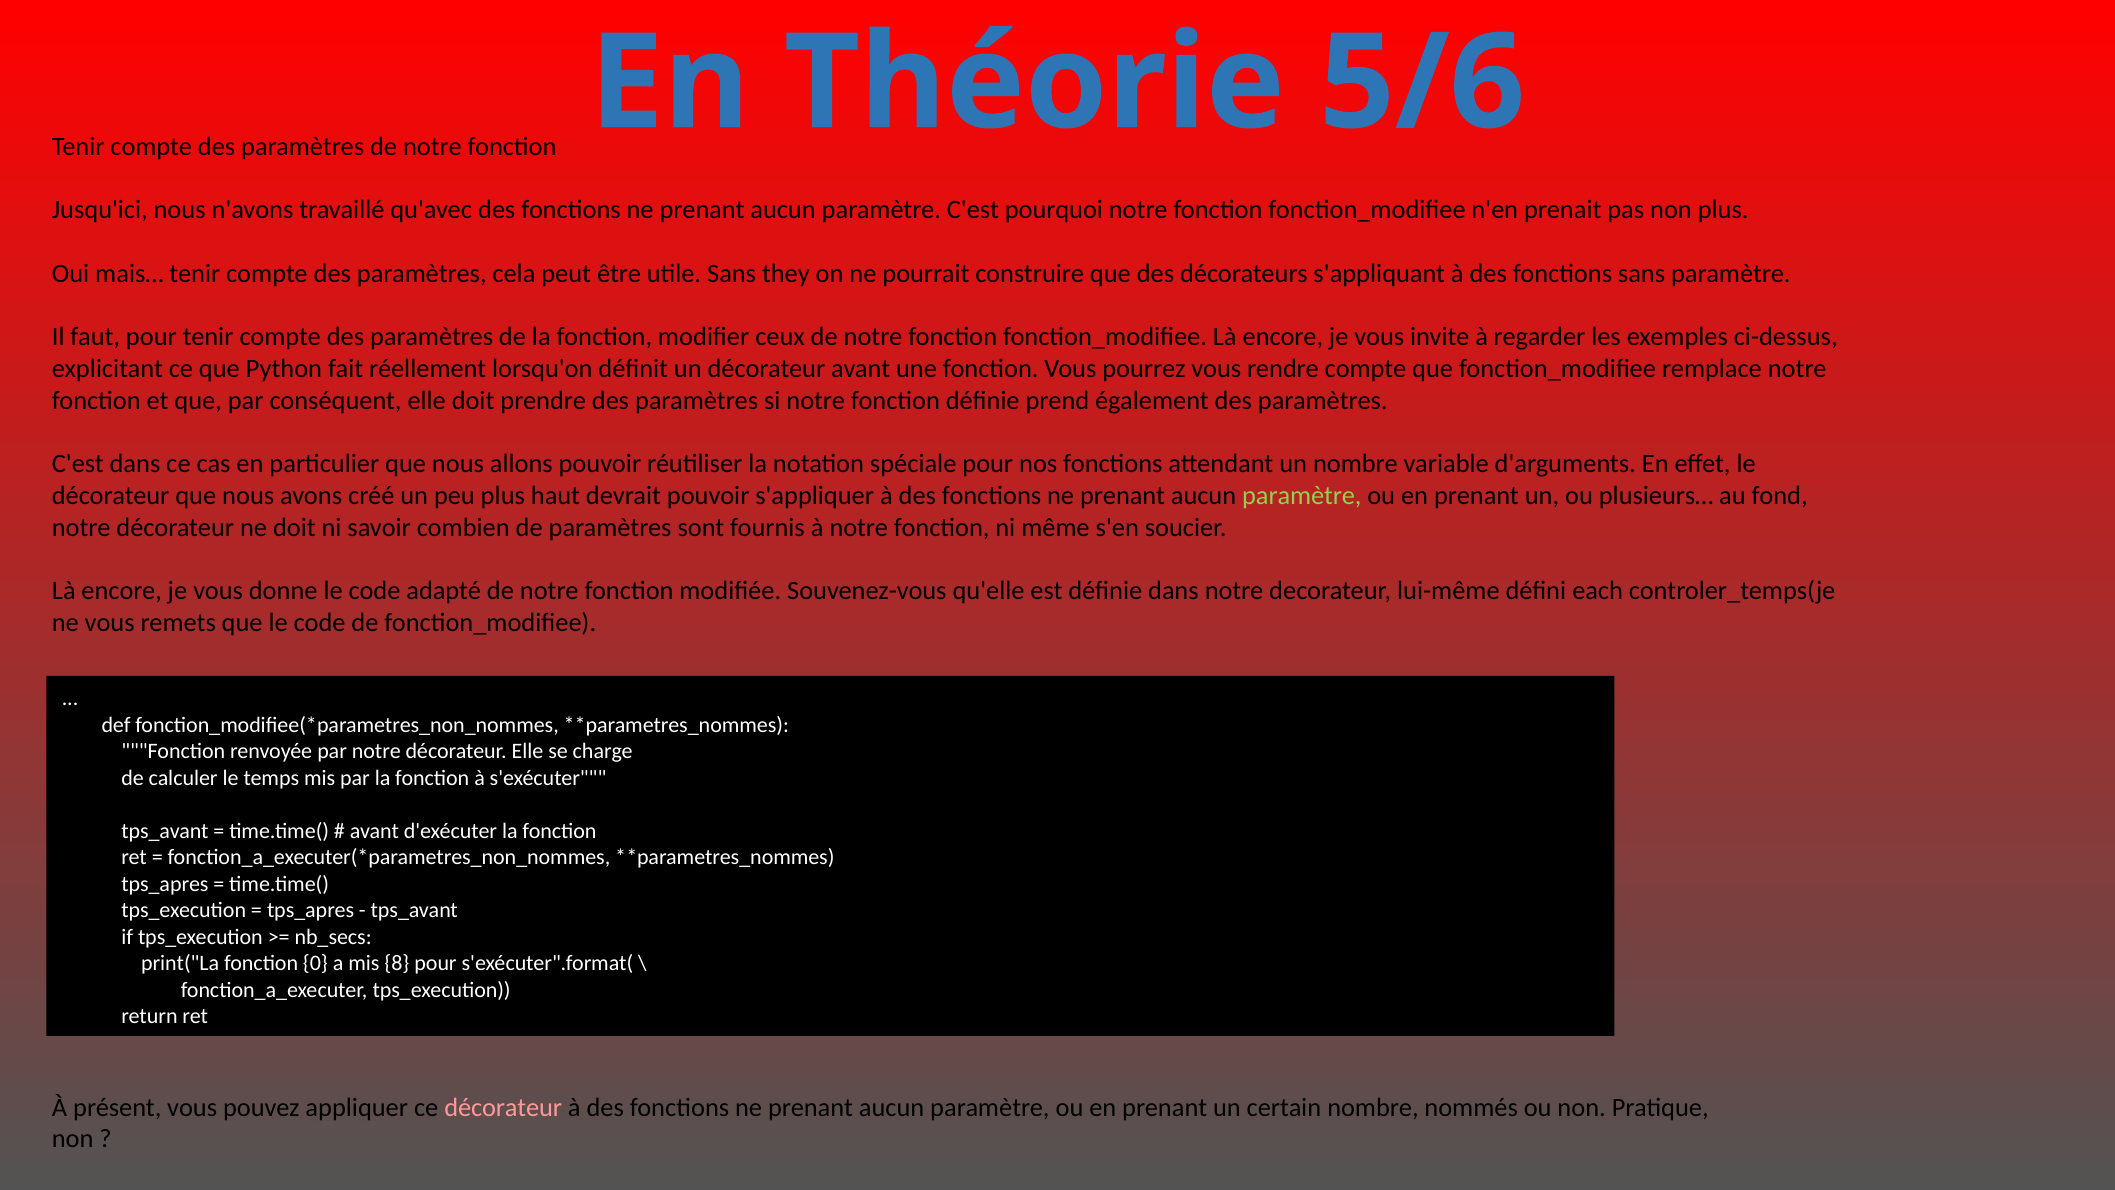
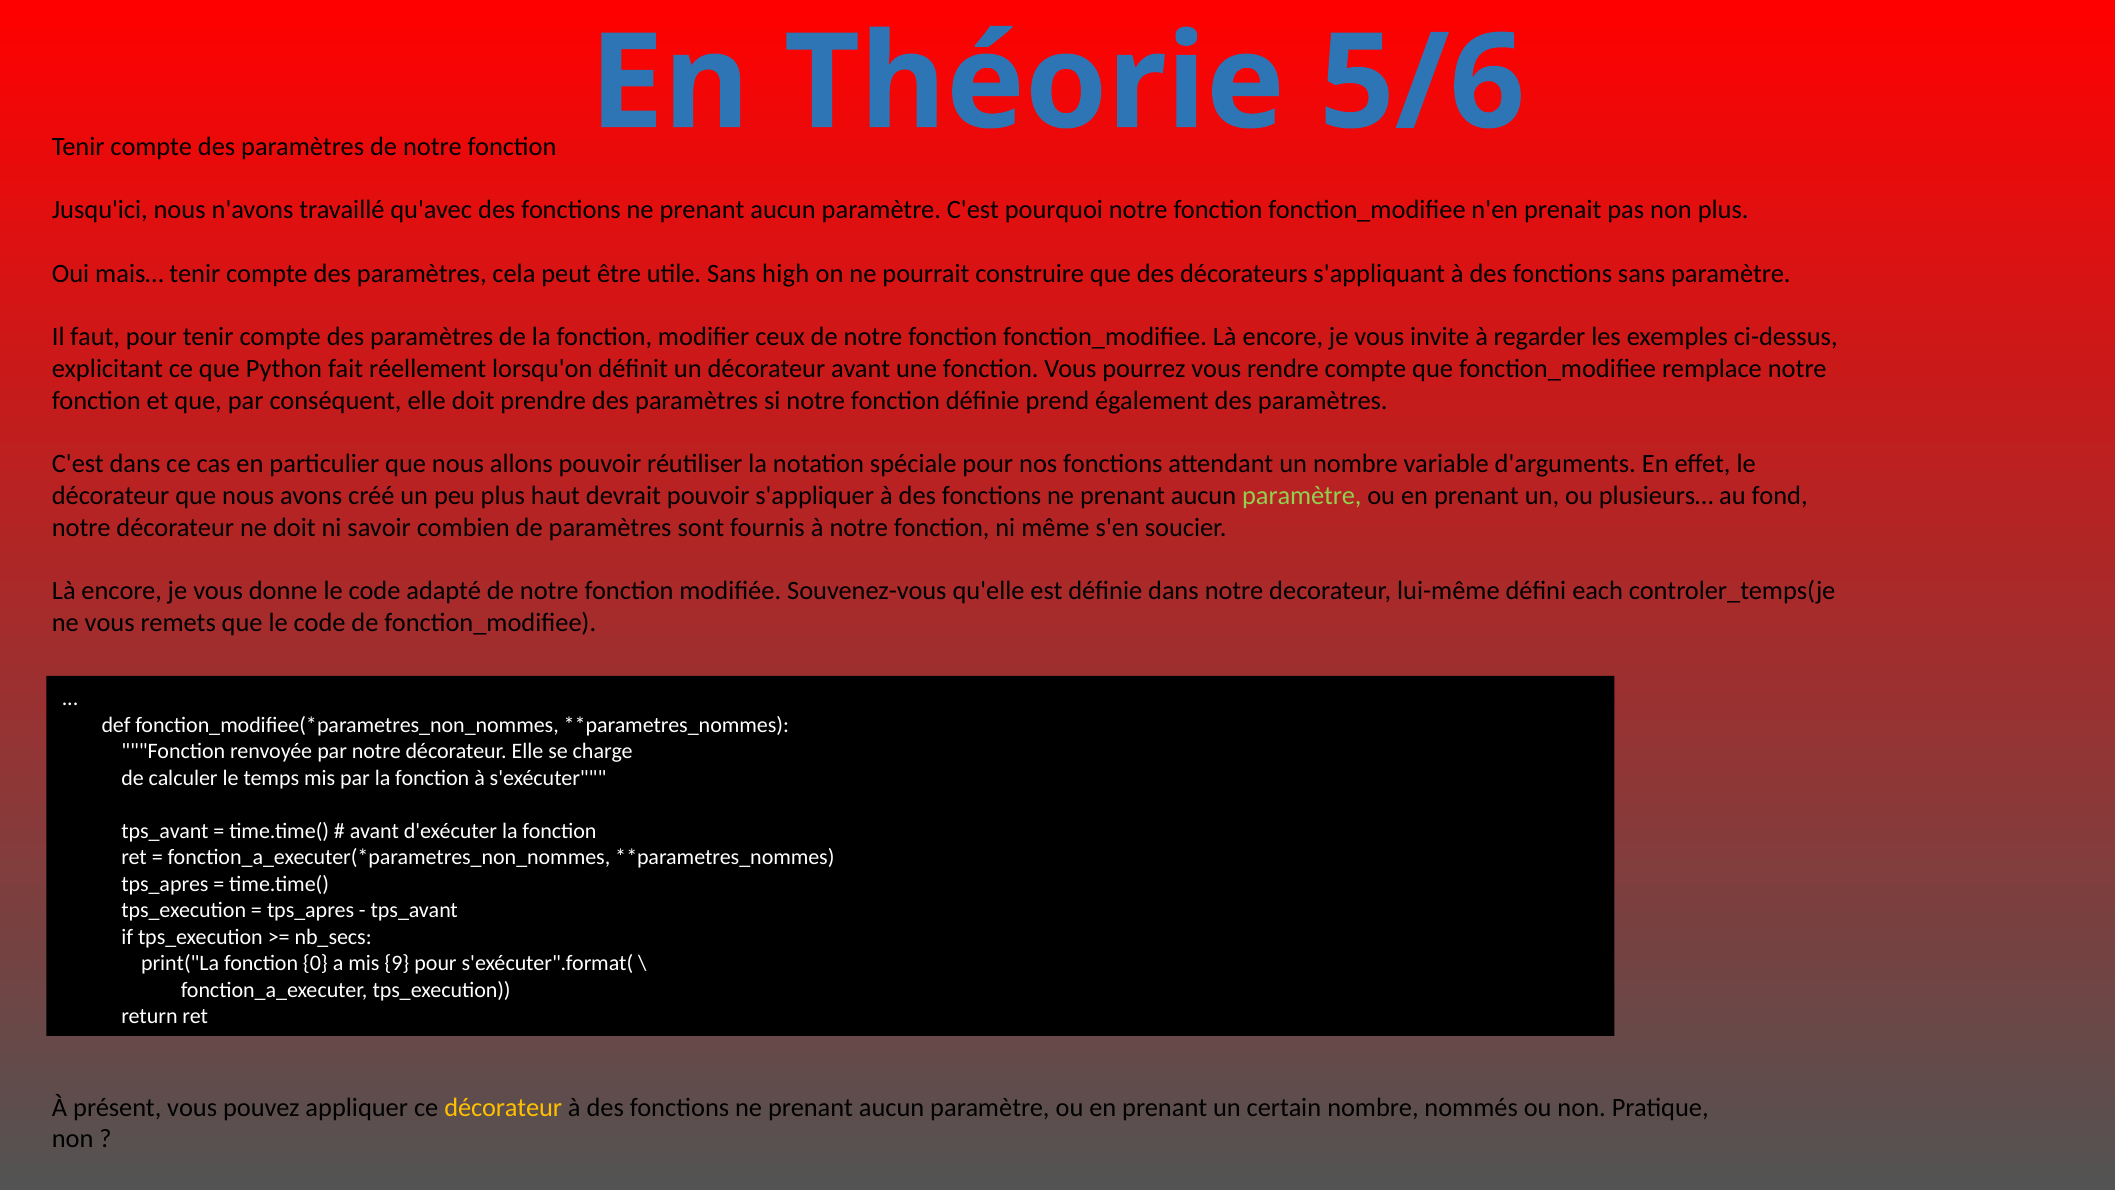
they: they -> high
8: 8 -> 9
décorateur at (503, 1107) colour: pink -> yellow
